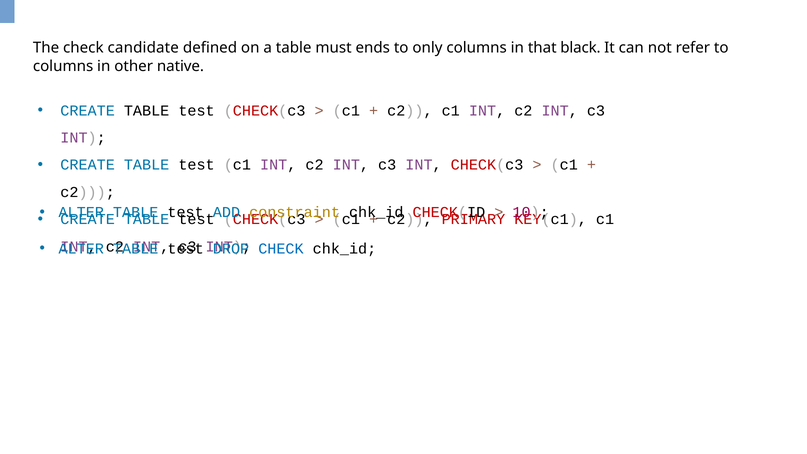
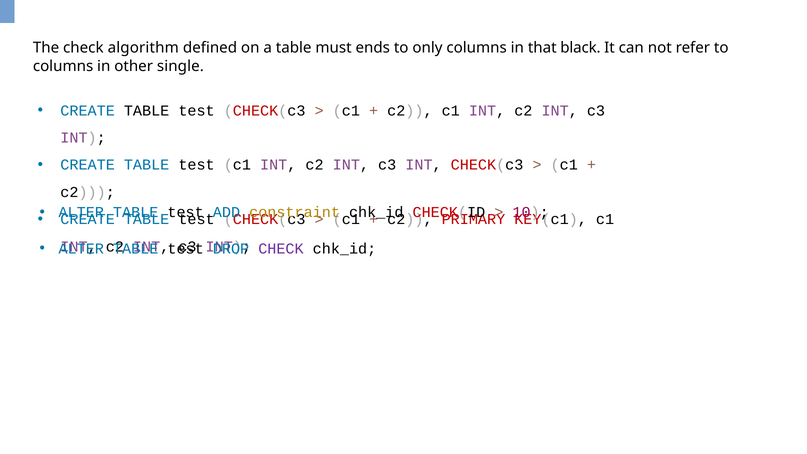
candidate: candidate -> algorithm
native: native -> single
CHECK at (281, 249) colour: blue -> purple
